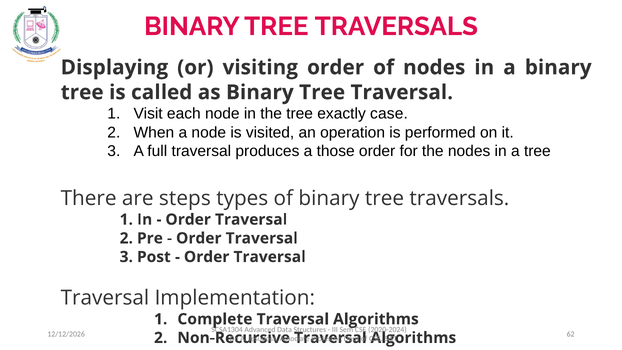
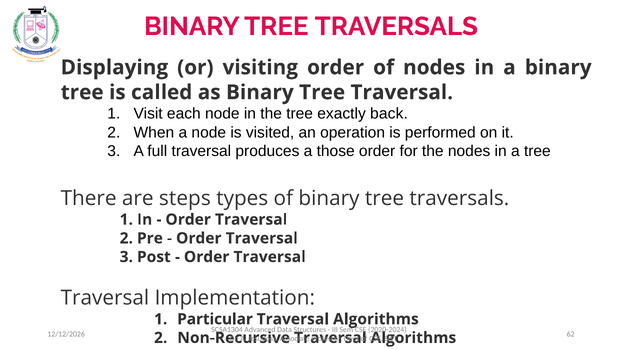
case: case -> back
Complete: Complete -> Particular
